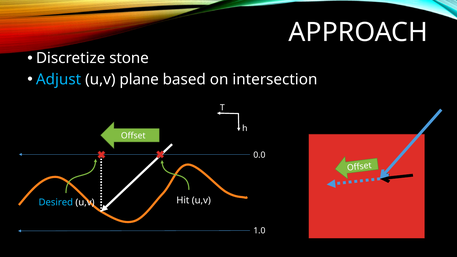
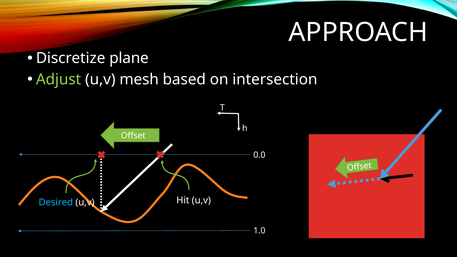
stone: stone -> plane
Adjust colour: light blue -> light green
plane: plane -> mesh
